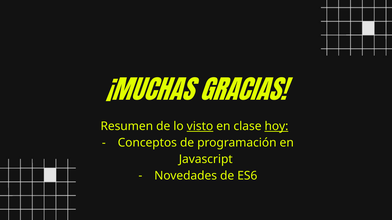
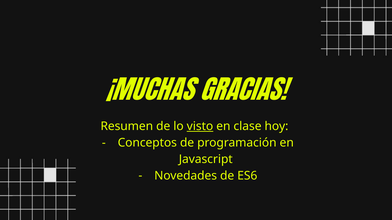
hoy underline: present -> none
